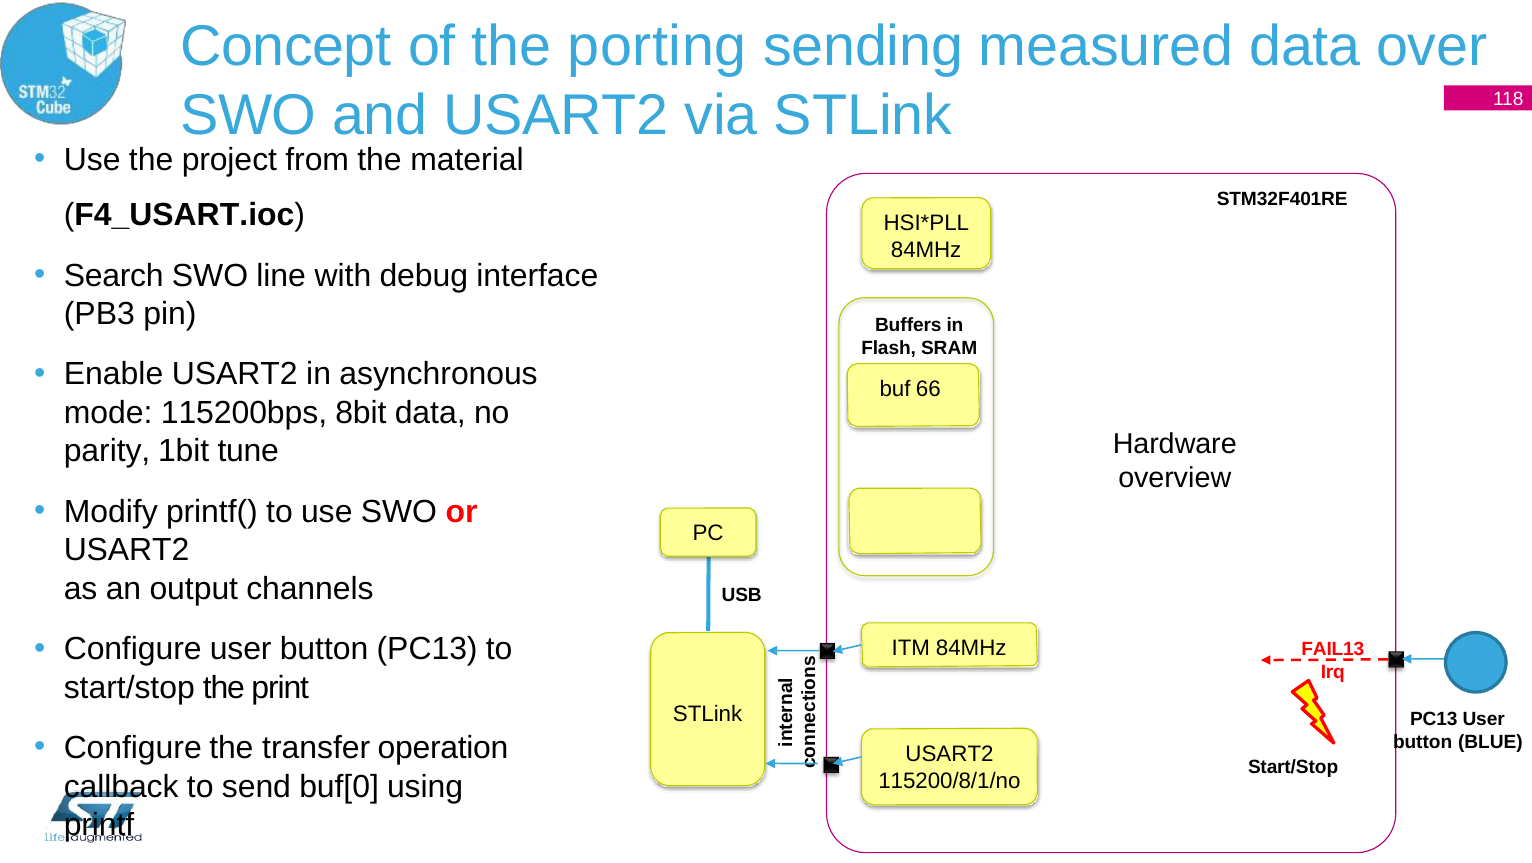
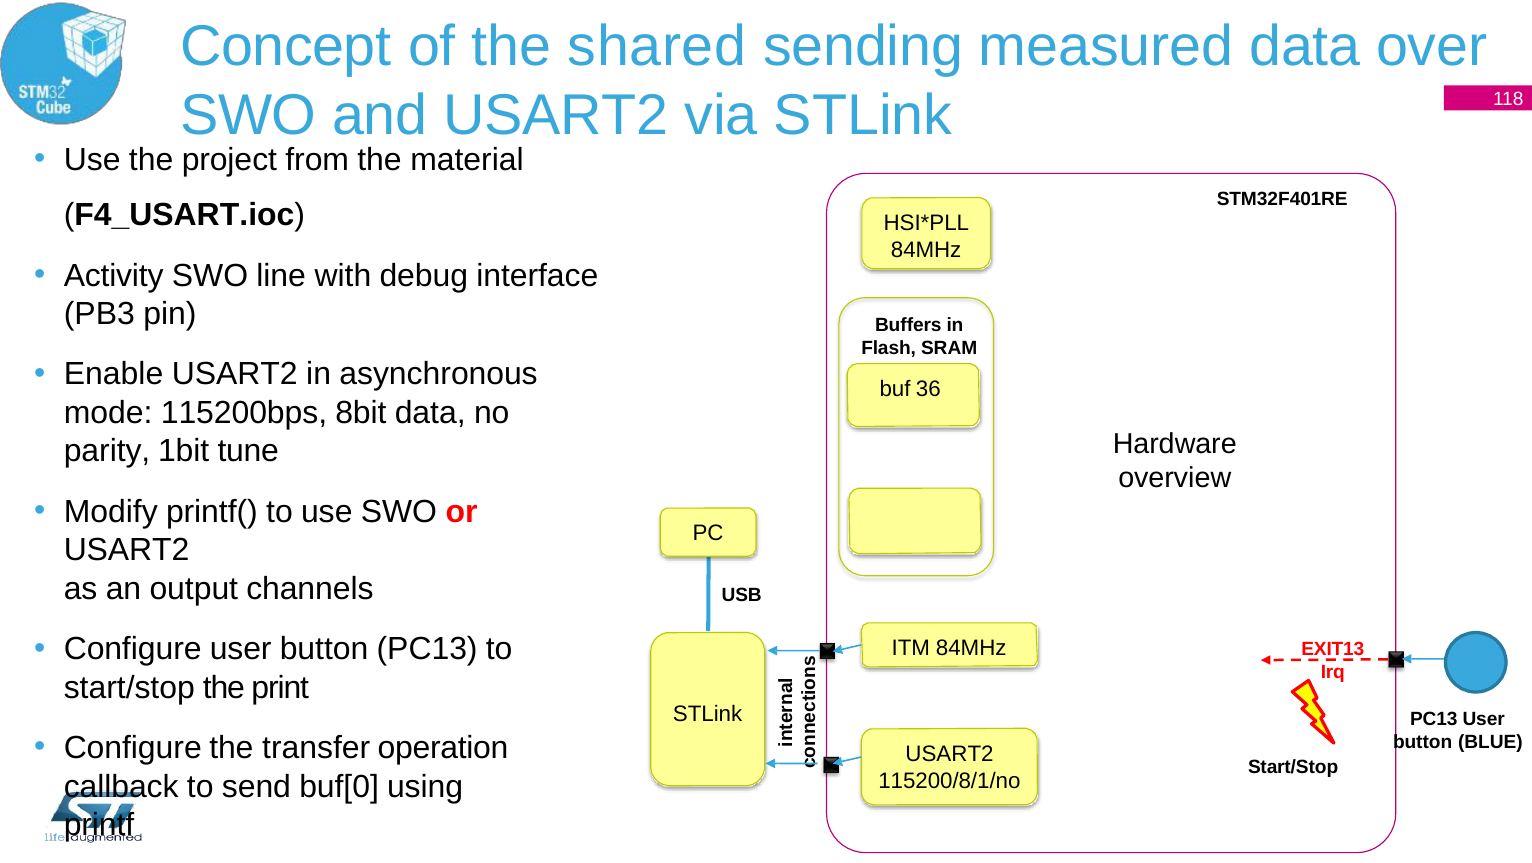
porting: porting -> shared
Search: Search -> Activity
66: 66 -> 36
FAIL13: FAIL13 -> EXIT13
